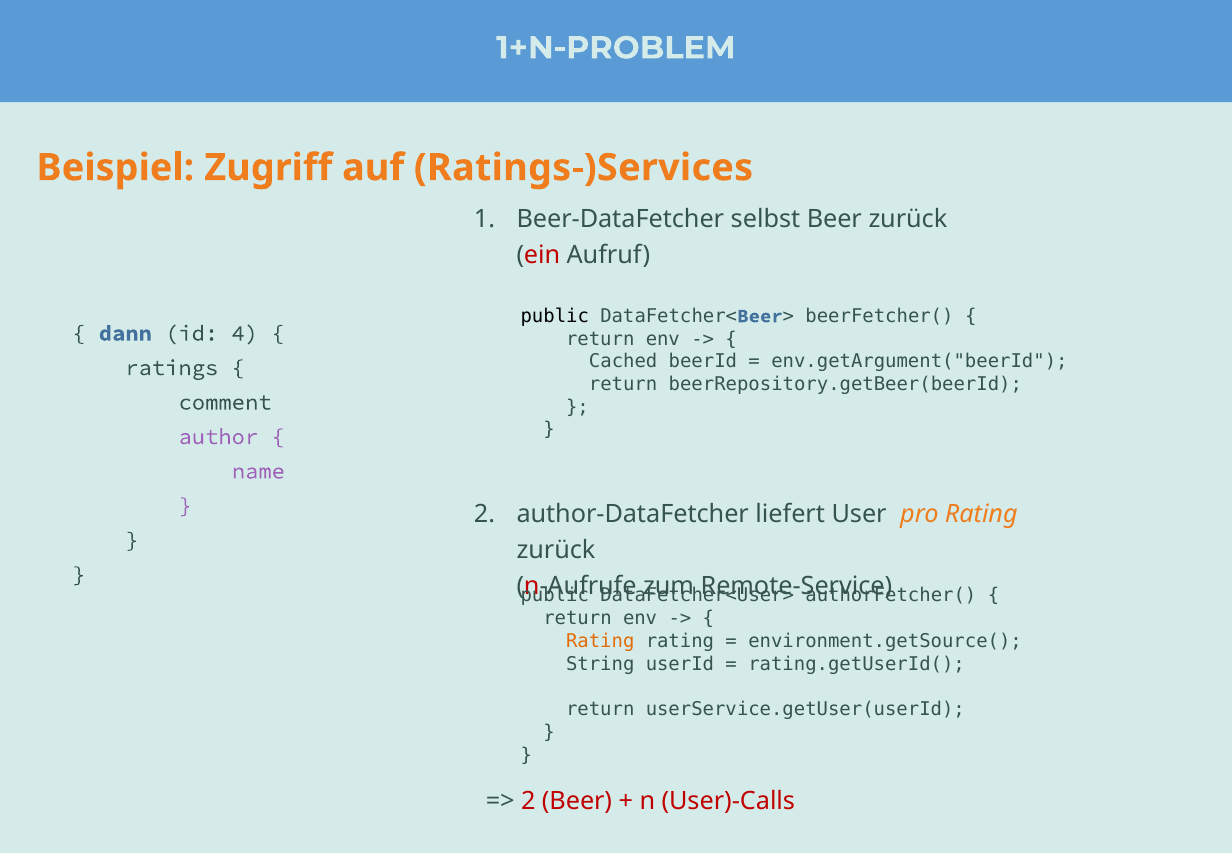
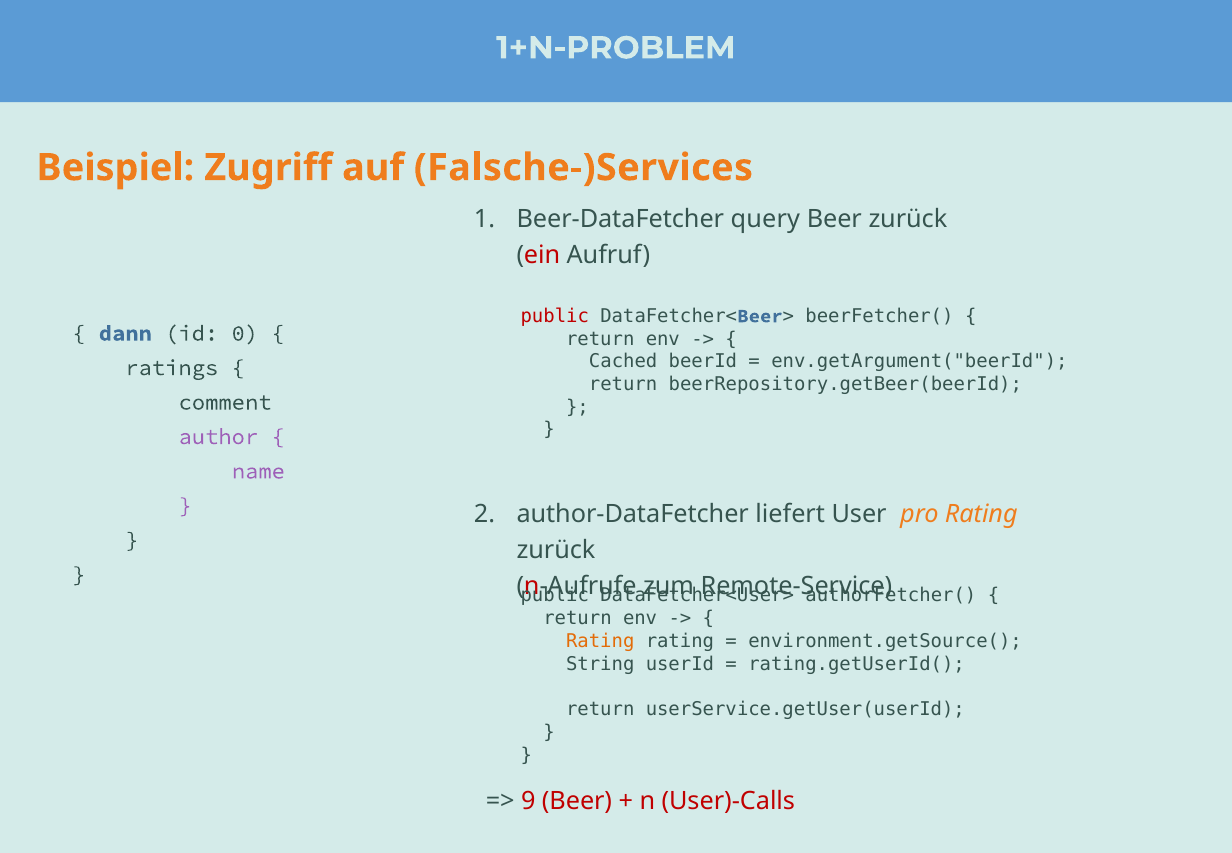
Ratings-)Services: Ratings-)Services -> Falsche-)Services
selbst: selbst -> query
public at (555, 316) colour: black -> red
4: 4 -> 0
2 at (528, 801): 2 -> 9
